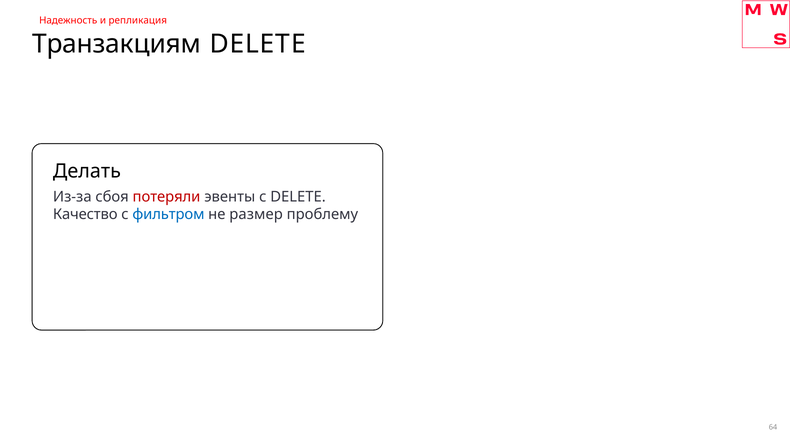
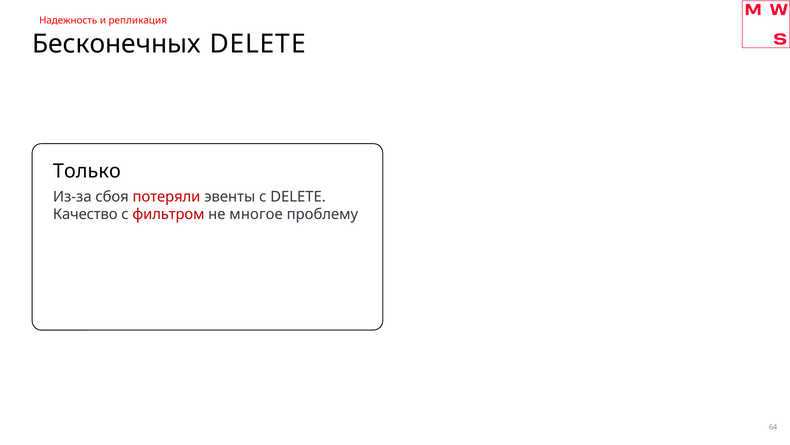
Транзакциям: Транзакциям -> Бесконечных
Делать: Делать -> Только
фильтром colour: blue -> red
размер: размер -> многое
